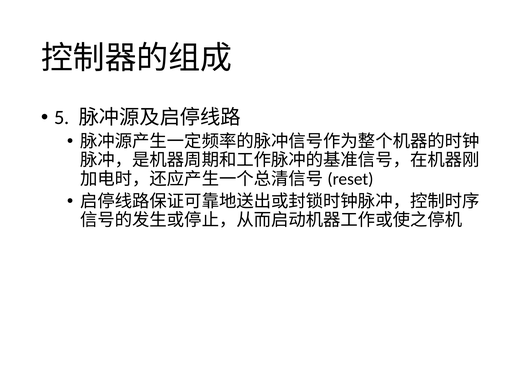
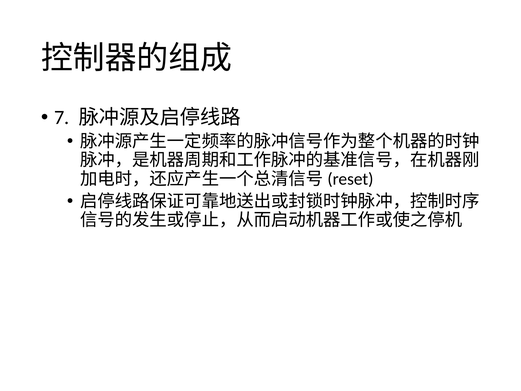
5: 5 -> 7
